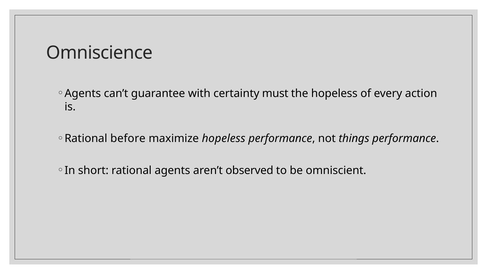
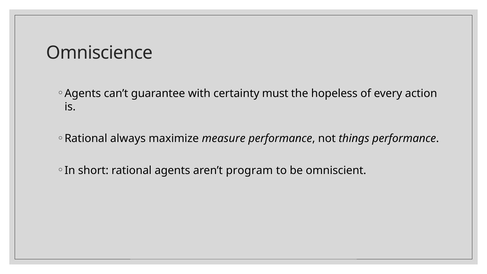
before: before -> always
maximize hopeless: hopeless -> measure
observed: observed -> program
